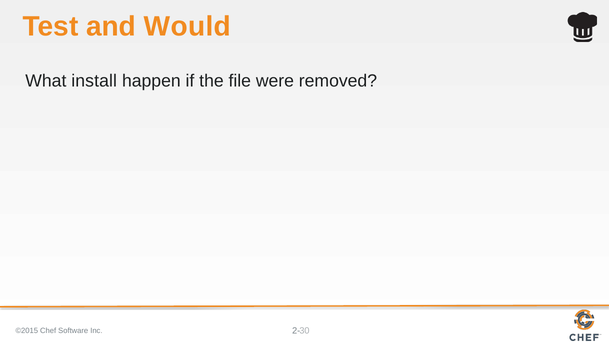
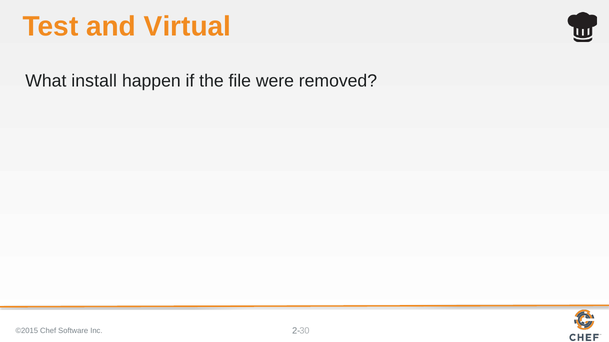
Would: Would -> Virtual
